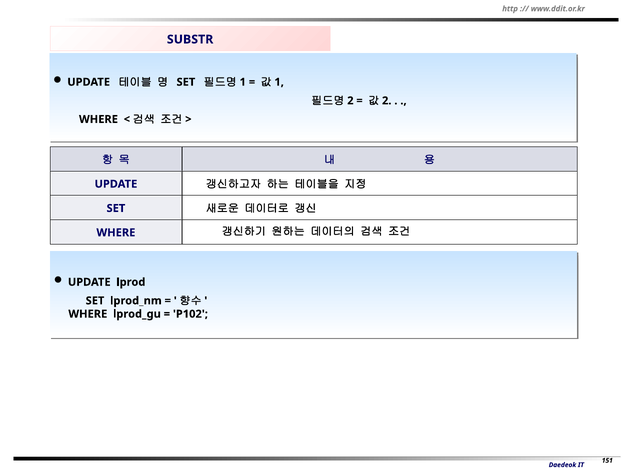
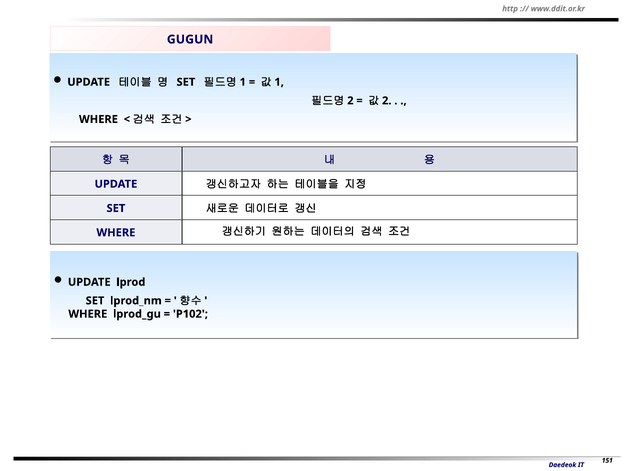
SUBSTR: SUBSTR -> GUGUN
